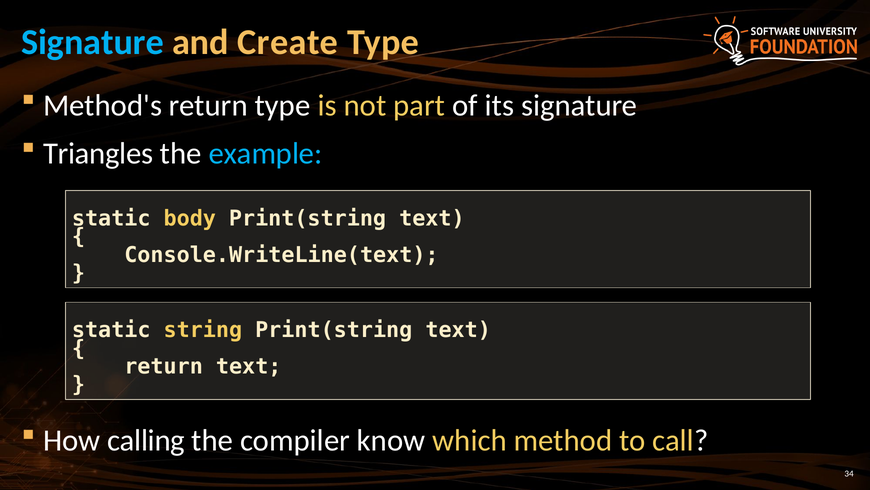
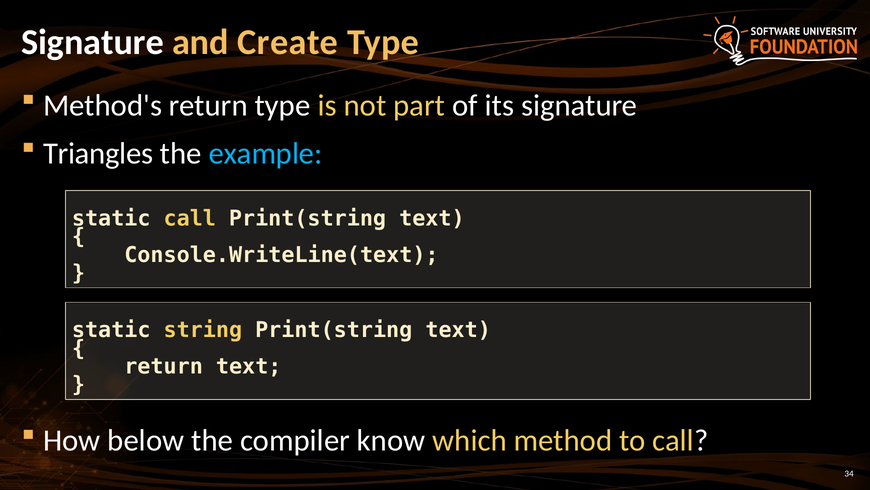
Signature at (93, 42) colour: light blue -> white
static body: body -> call
calling: calling -> below
